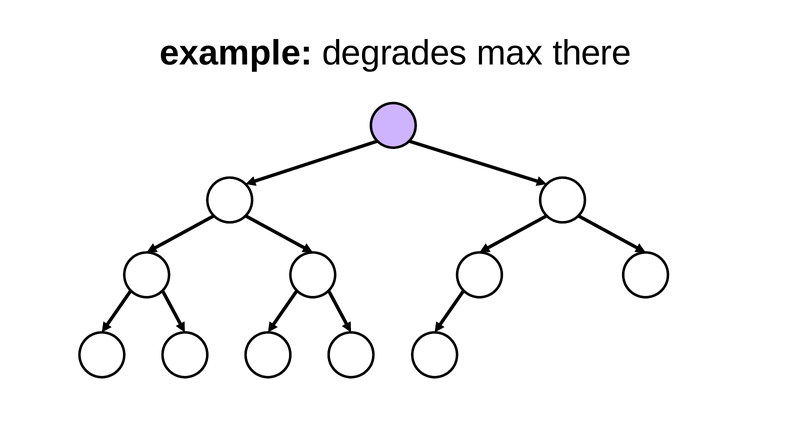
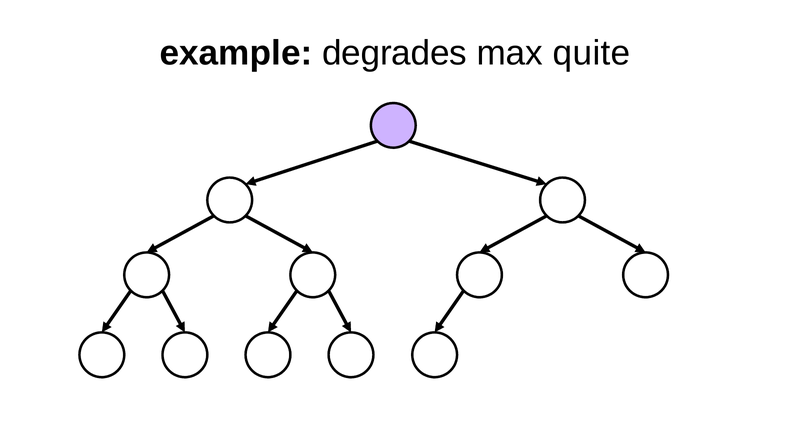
there: there -> quite
